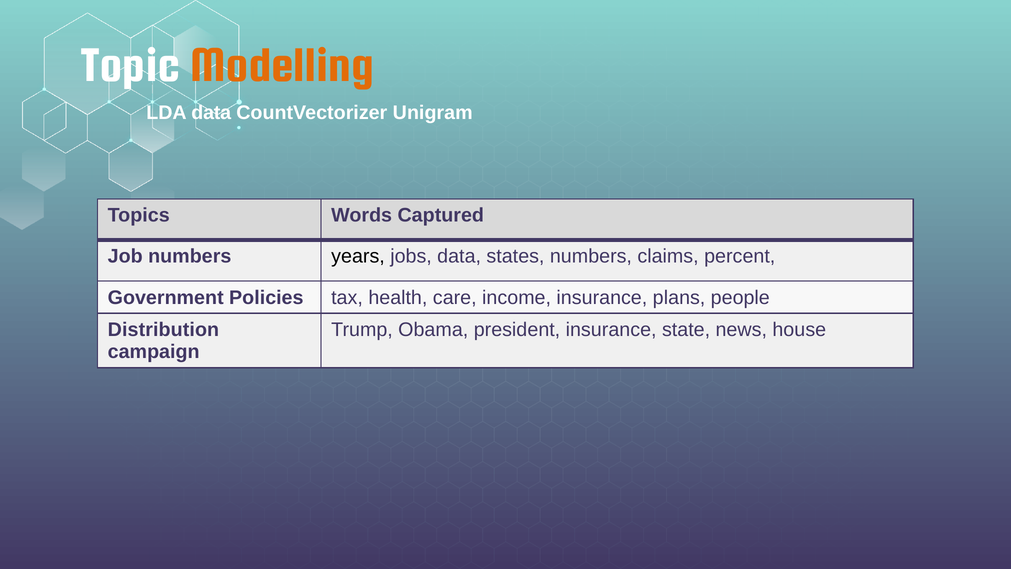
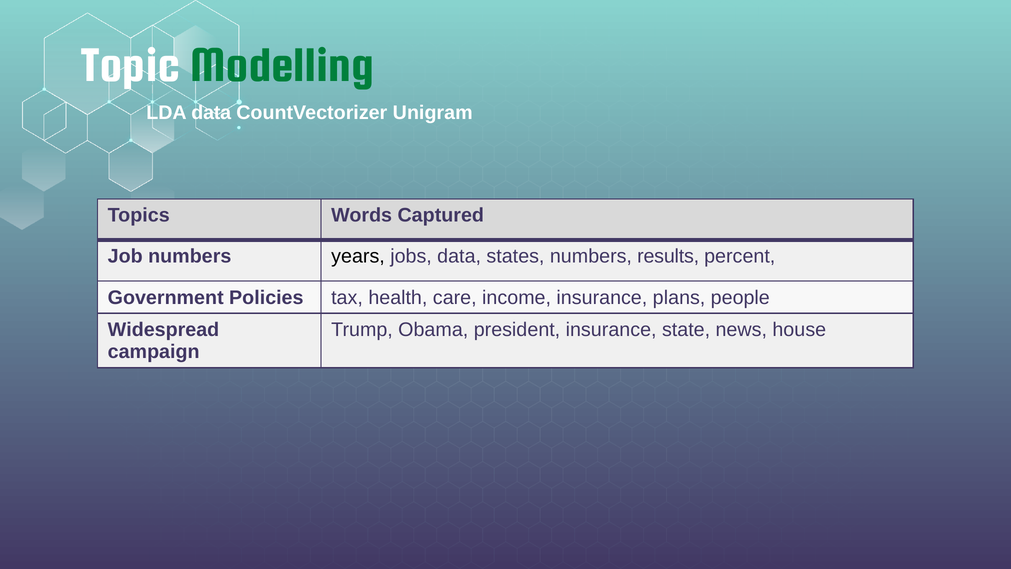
Modelling colour: orange -> green
claims: claims -> results
Distribution: Distribution -> Widespread
